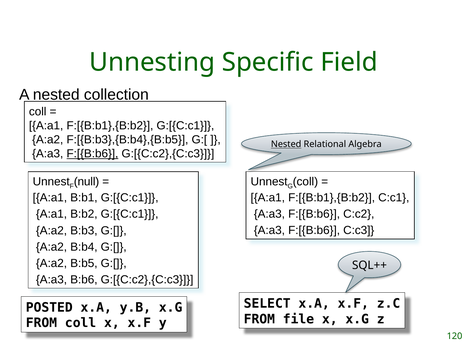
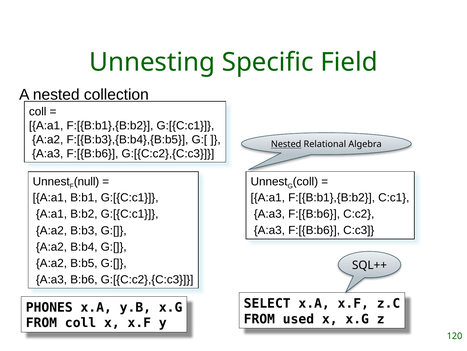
F:[{B:b6 at (92, 153) underline: present -> none
POSTED: POSTED -> PHONES
file: file -> used
